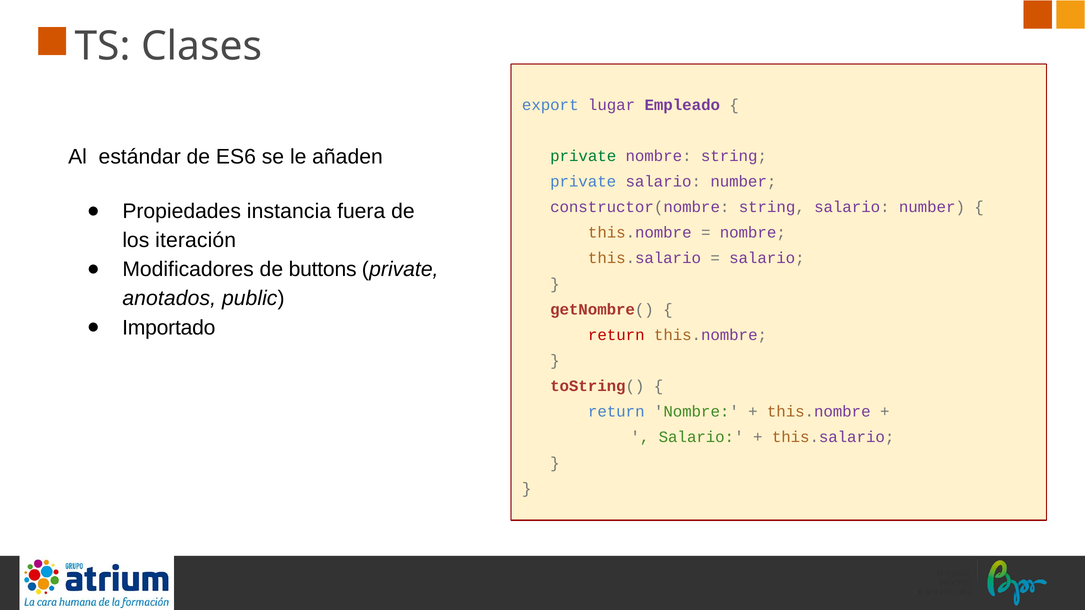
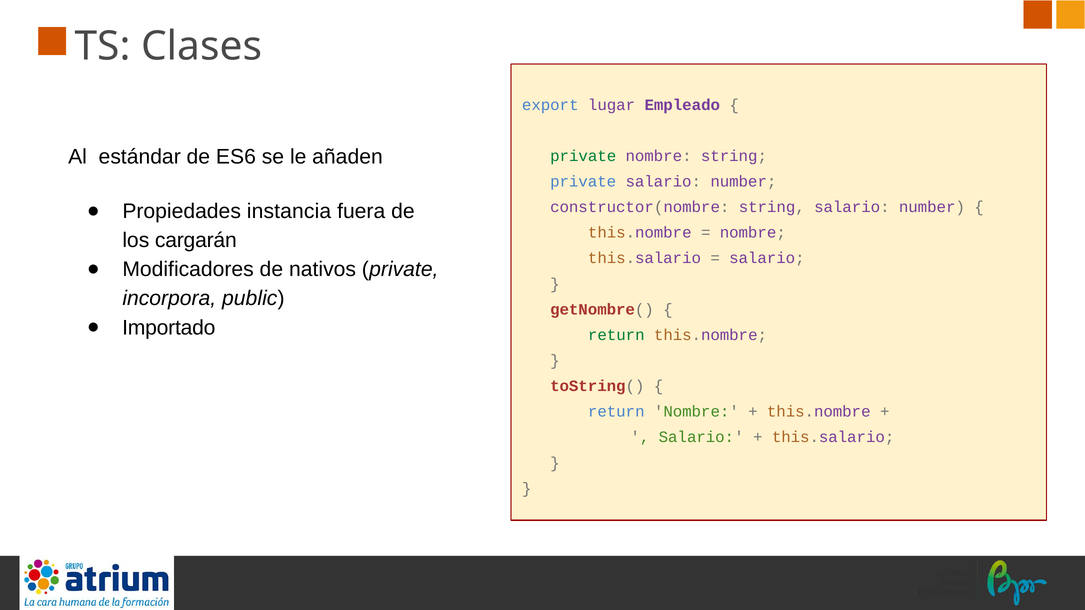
iteración: iteración -> cargarán
buttons: buttons -> nativos
anotados: anotados -> incorpora
return at (616, 335) colour: red -> green
